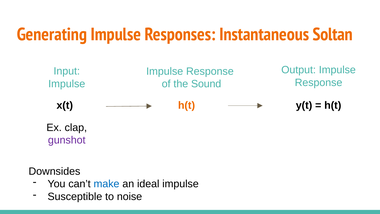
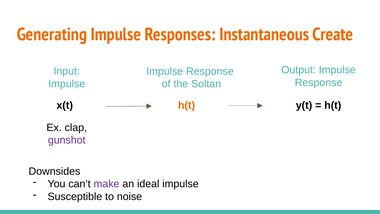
Soltan: Soltan -> Create
Sound: Sound -> Soltan
make colour: blue -> purple
